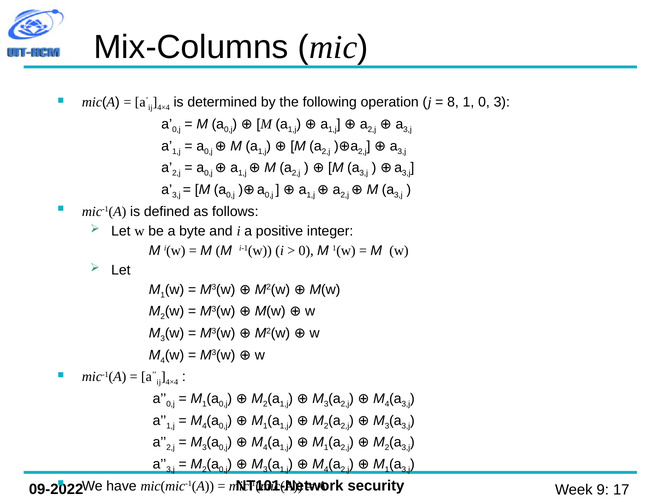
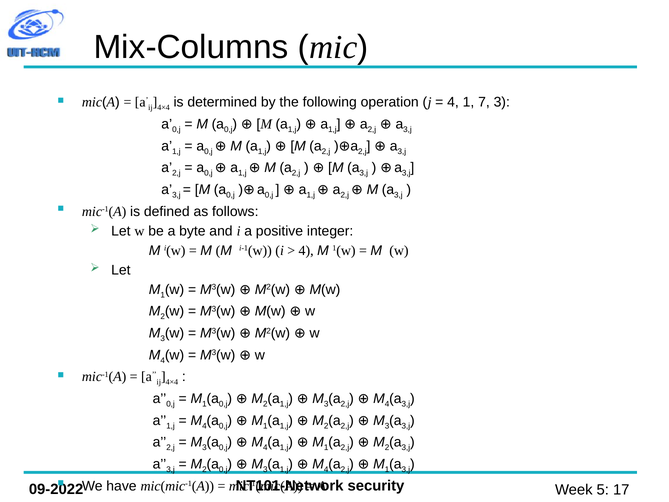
8 at (453, 102): 8 -> 4
1 0: 0 -> 7
0 at (306, 250): 0 -> 4
9: 9 -> 5
